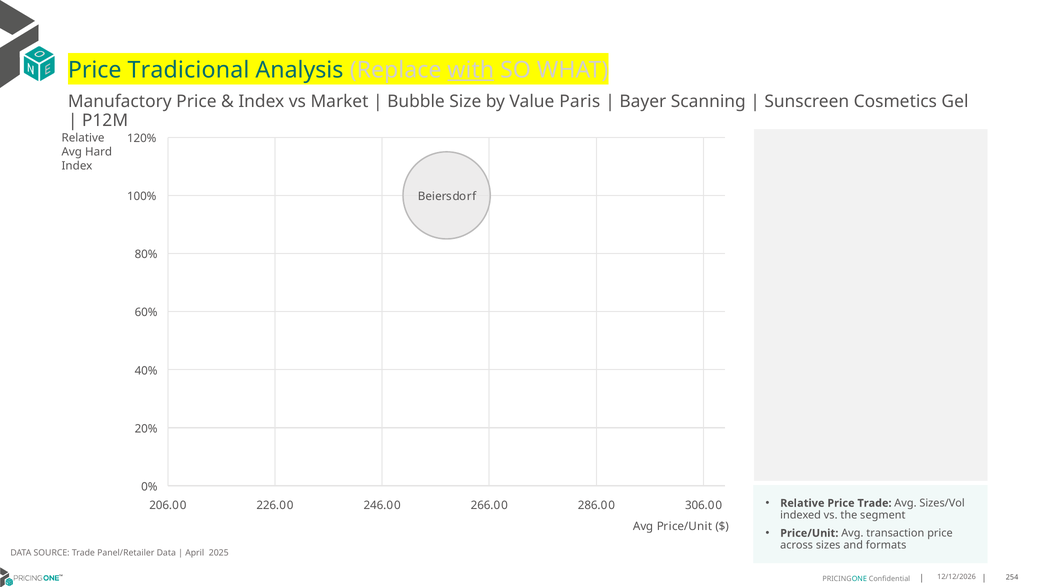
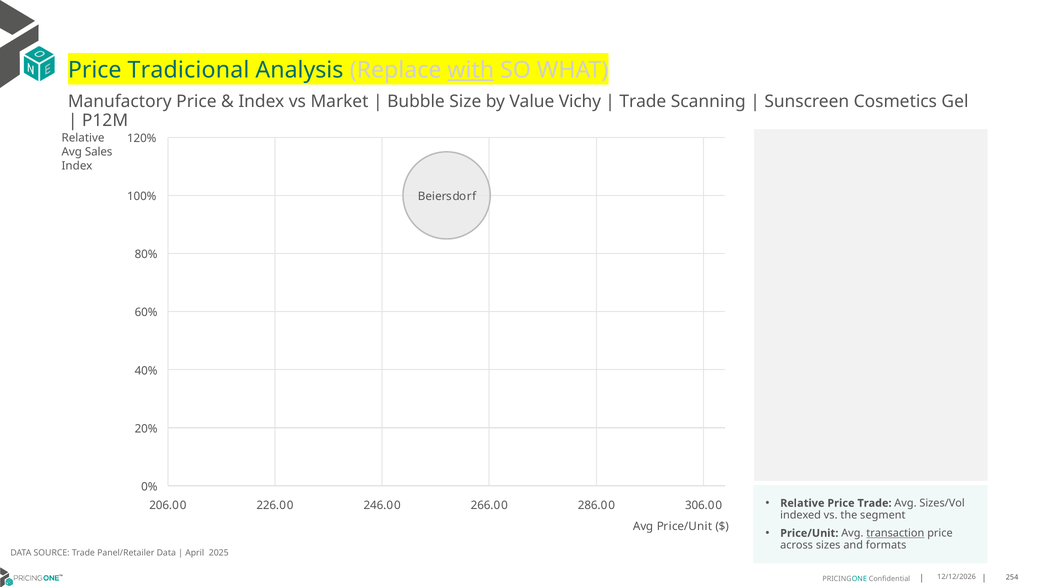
Paris: Paris -> Vichy
Bayer at (643, 102): Bayer -> Trade
Hard: Hard -> Sales
transaction underline: none -> present
